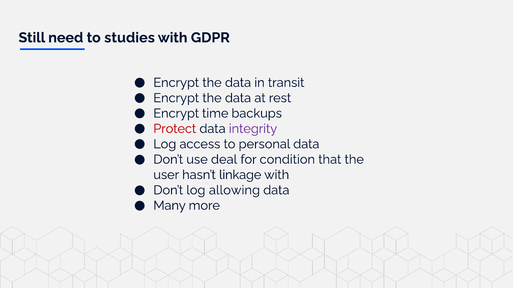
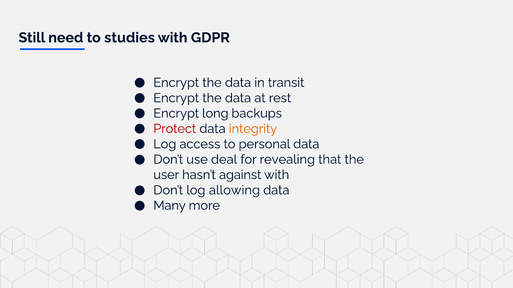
time: time -> long
integrity colour: purple -> orange
condition: condition -> revealing
linkage: linkage -> against
